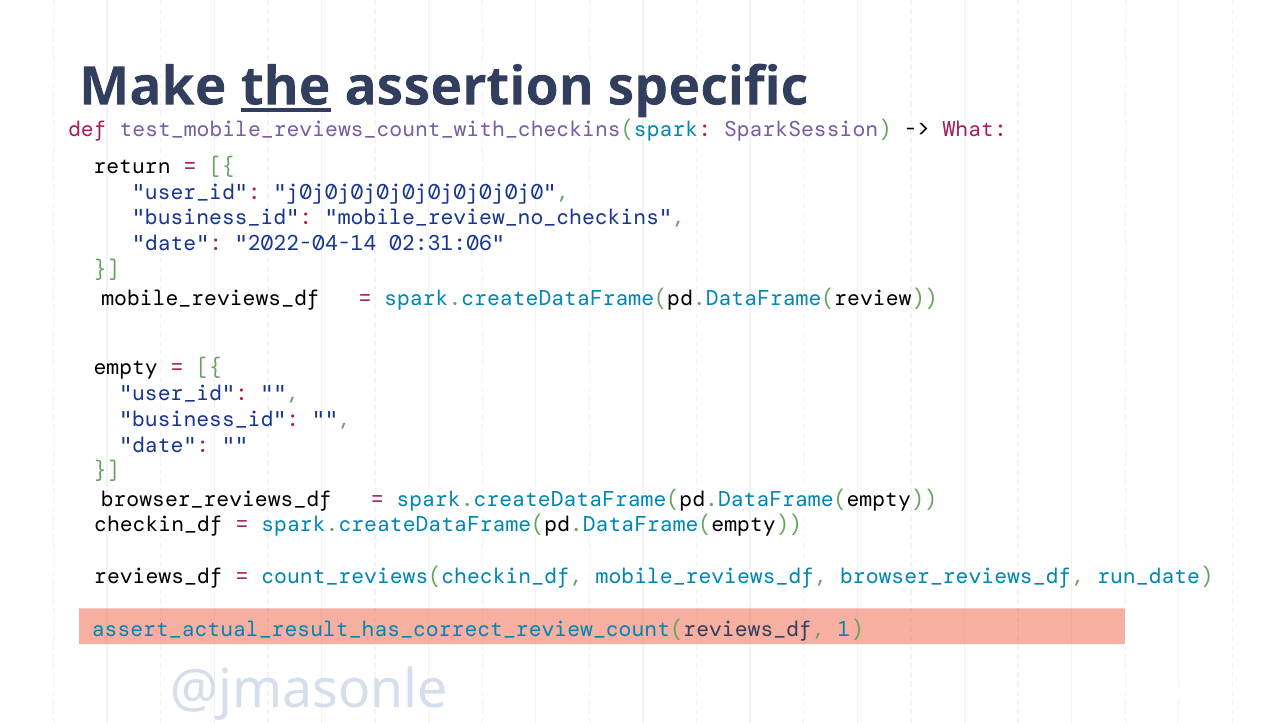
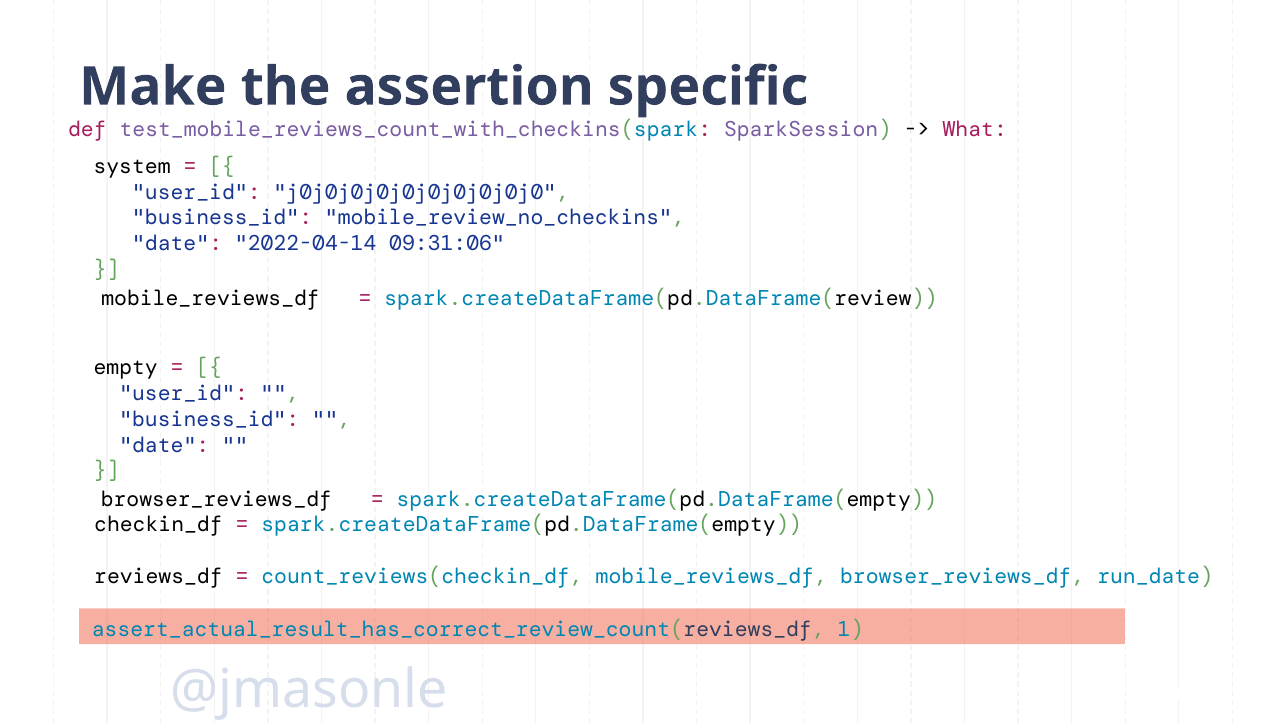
the underline: present -> none
return: return -> system
02:31:06: 02:31:06 -> 09:31:06
